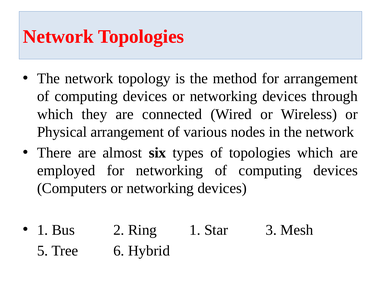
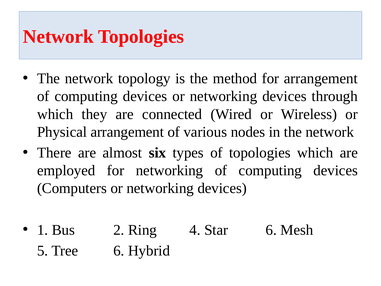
Ring 1: 1 -> 4
Star 3: 3 -> 6
